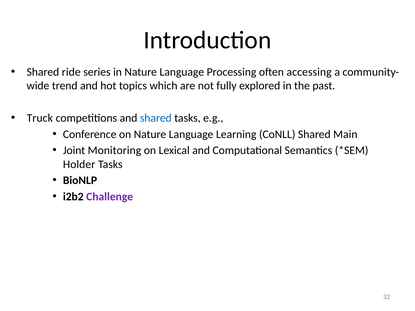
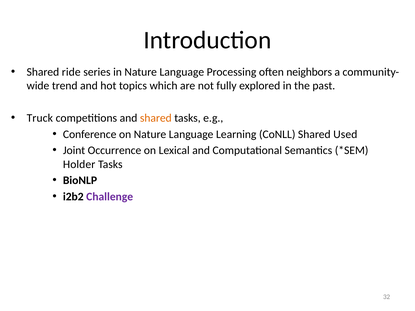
accessing: accessing -> neighbors
shared at (156, 118) colour: blue -> orange
Main: Main -> Used
Monitoring: Monitoring -> Occurrence
